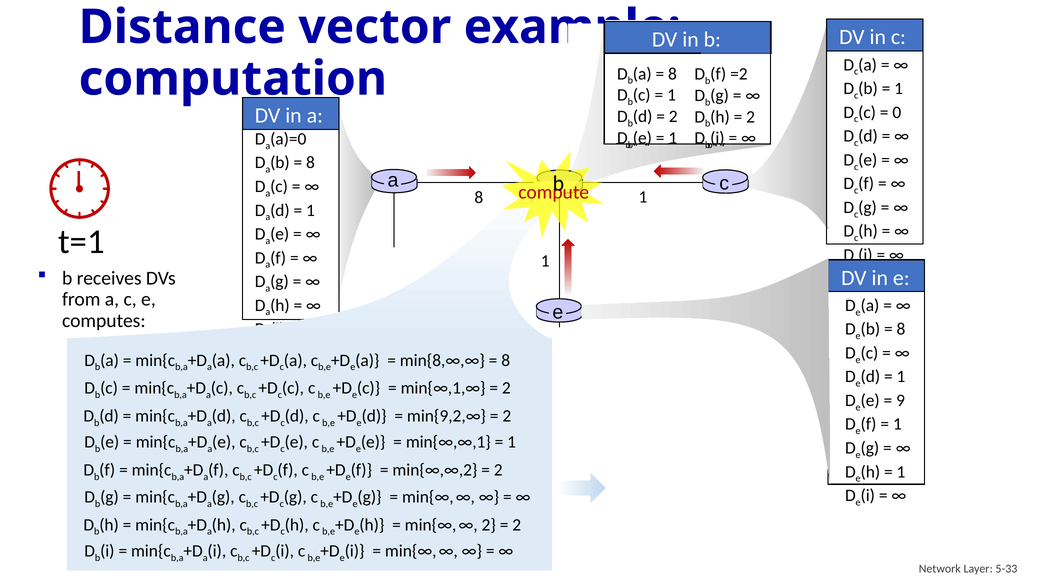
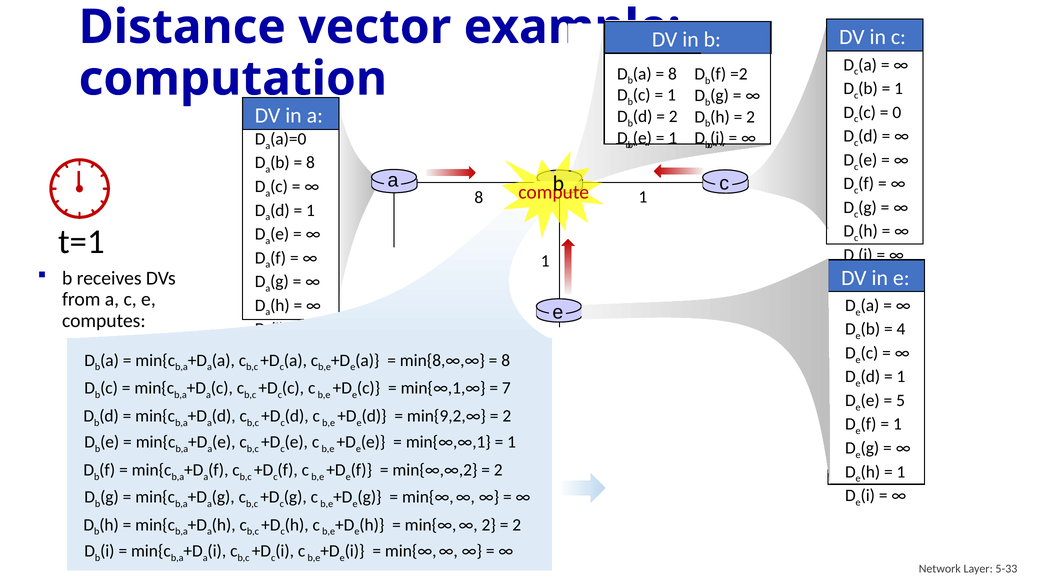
8 at (901, 329): 8 -> 4
2 at (506, 388): 2 -> 7
9: 9 -> 5
